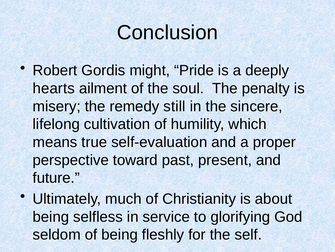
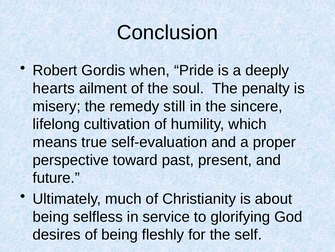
might: might -> when
seldom: seldom -> desires
